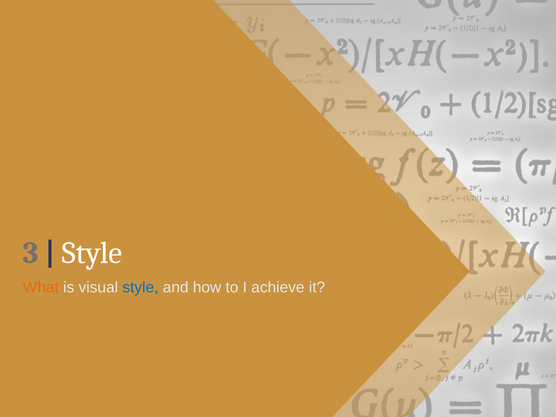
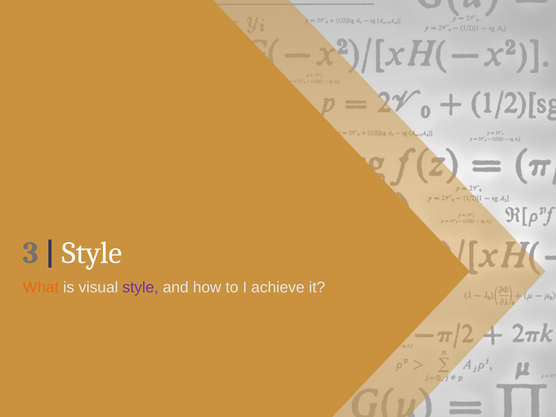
style at (140, 287) colour: blue -> purple
